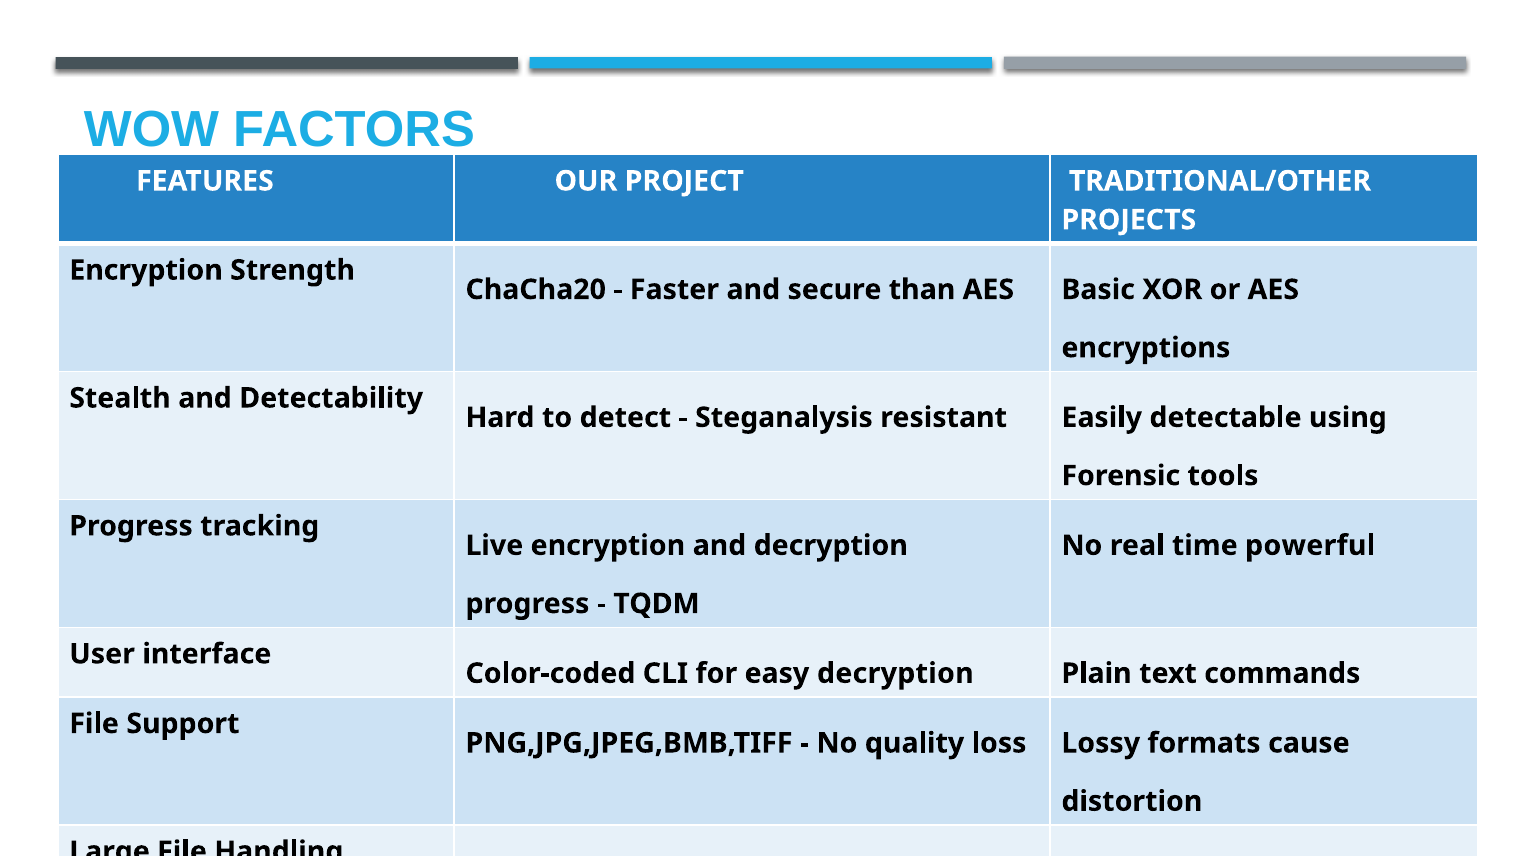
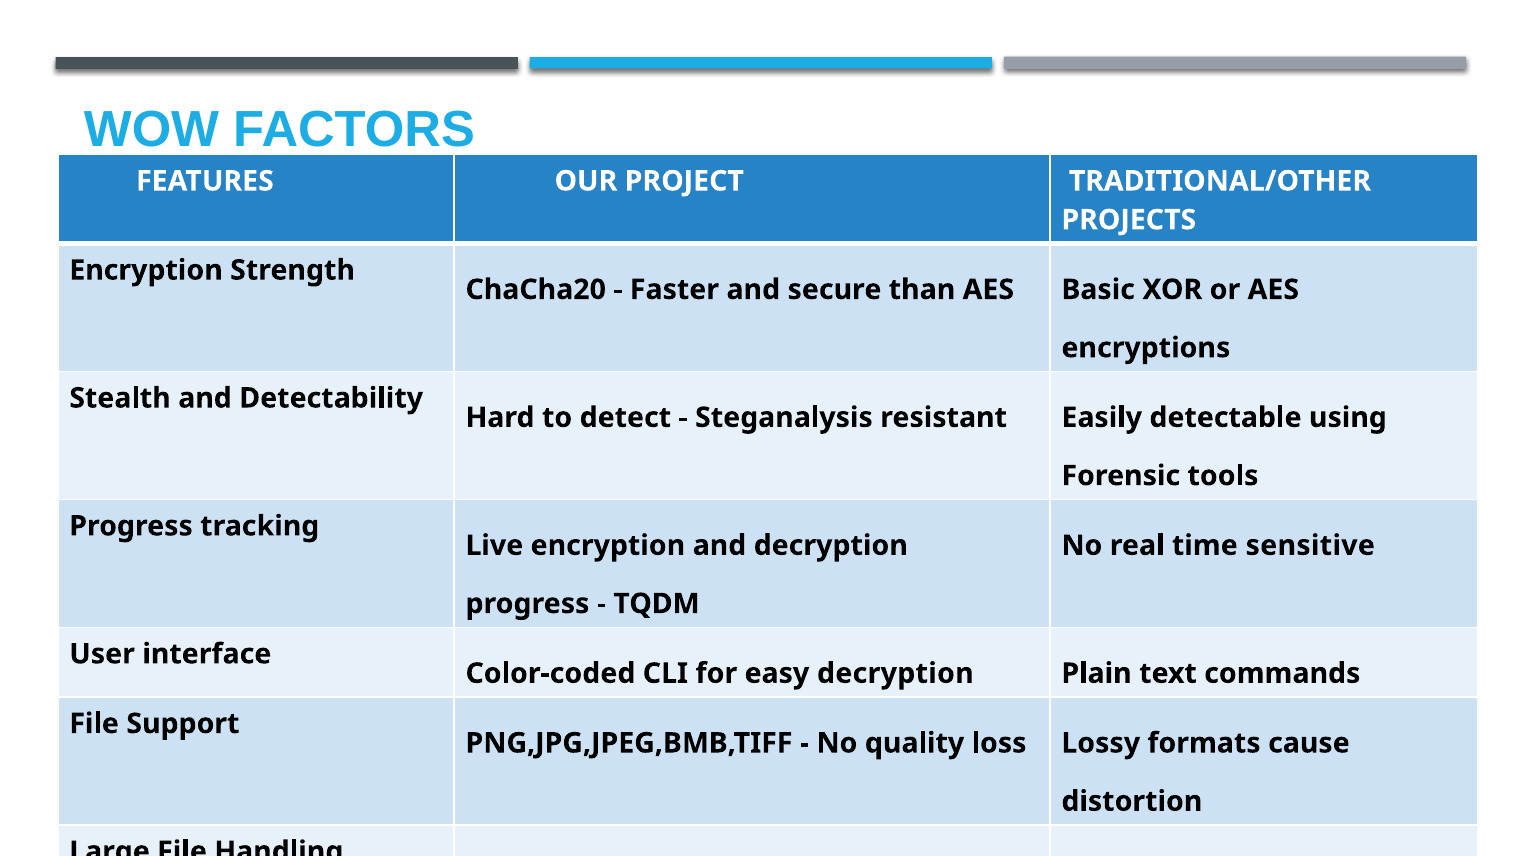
powerful: powerful -> sensitive
